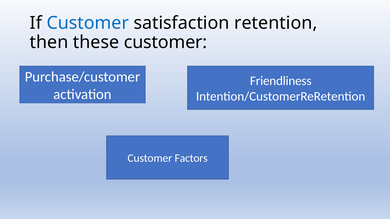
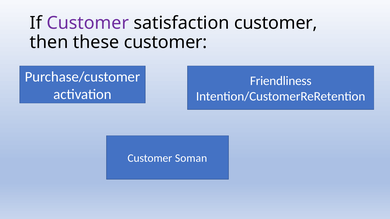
Customer at (88, 23) colour: blue -> purple
satisfaction retention: retention -> customer
Factors: Factors -> Soman
